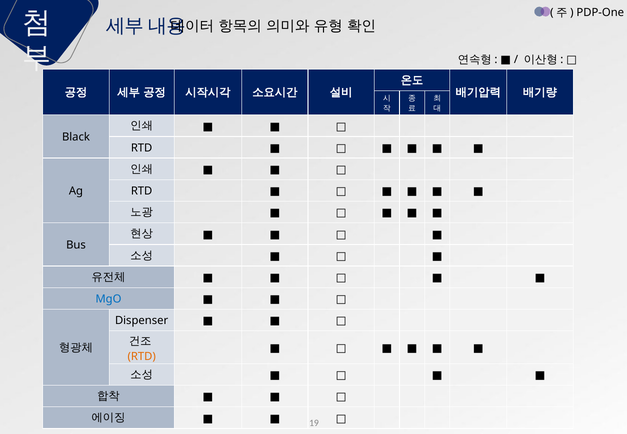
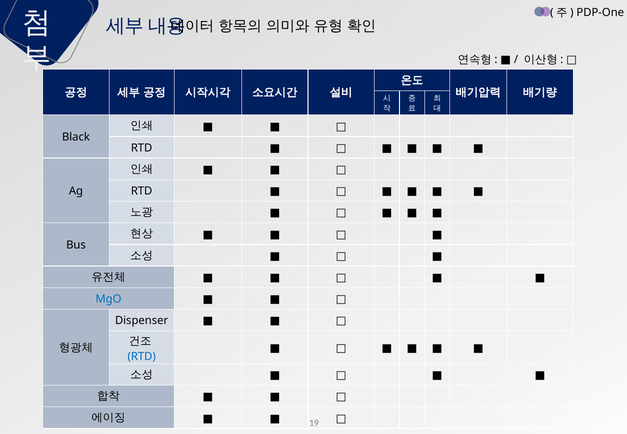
RTD at (142, 356) colour: orange -> blue
